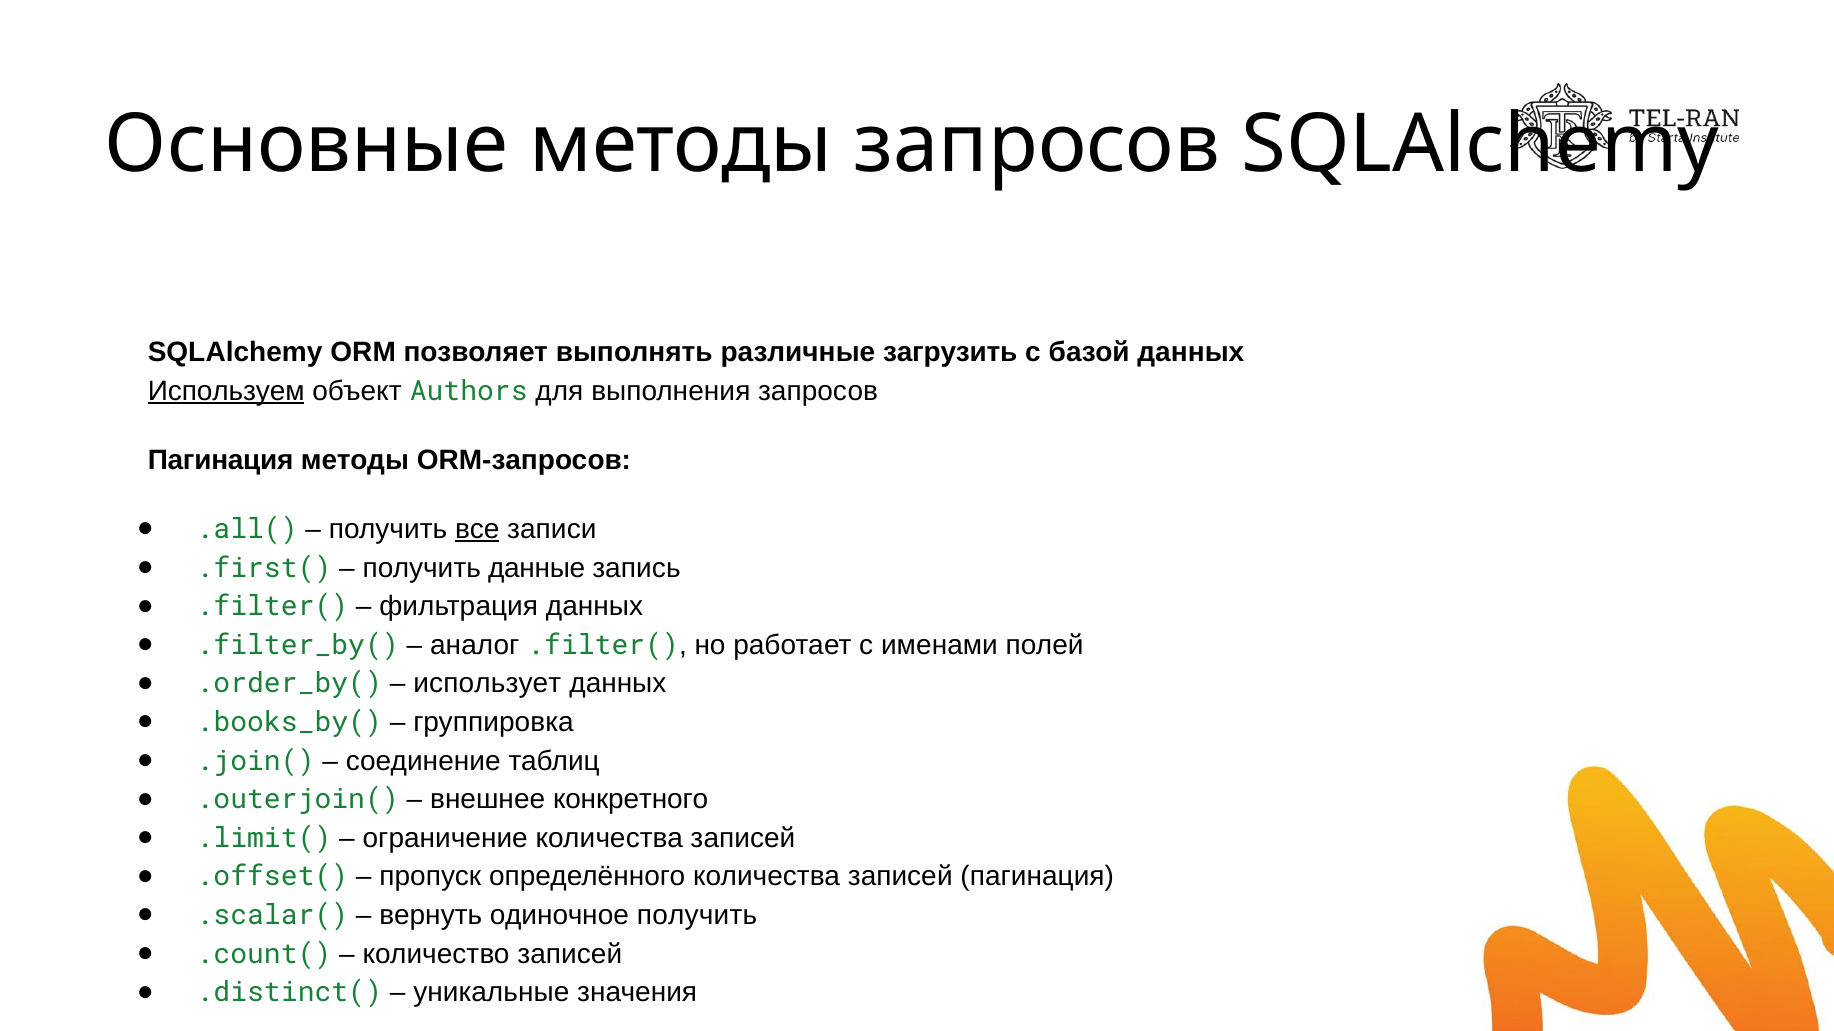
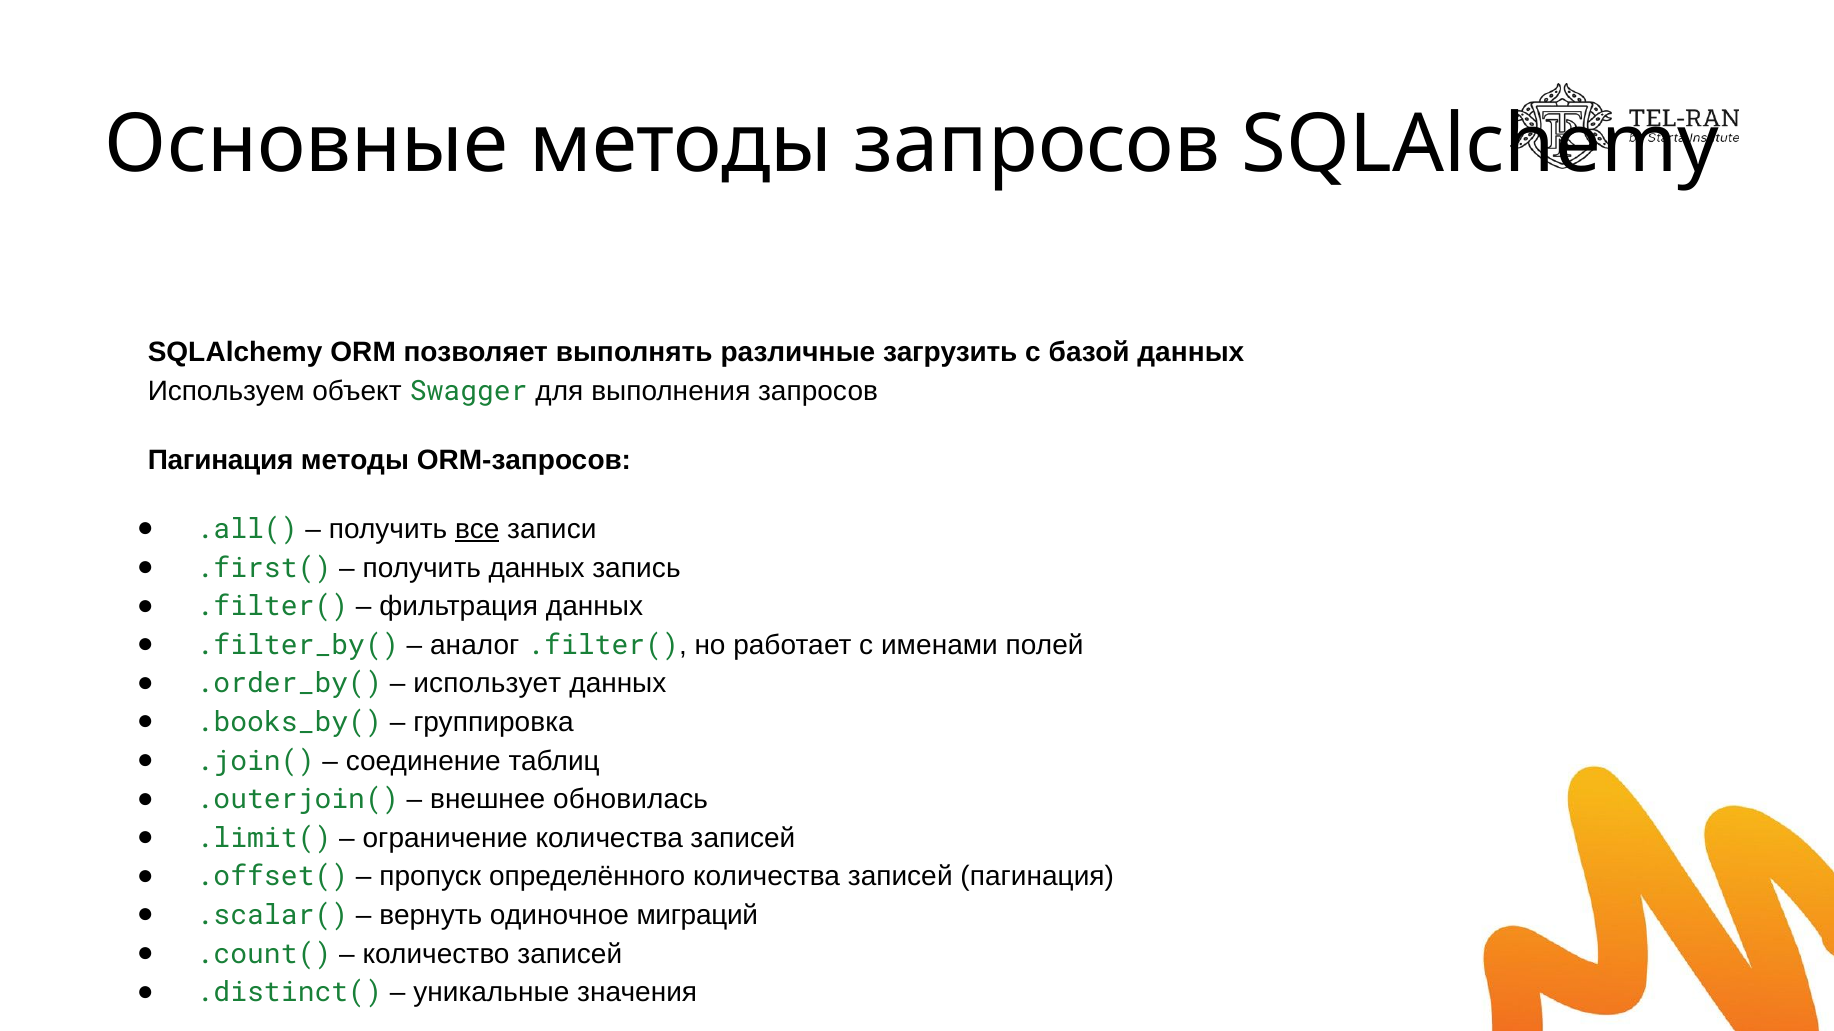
Используем underline: present -> none
Authors: Authors -> Swagger
получить данные: данные -> данных
конкретного: конкретного -> обновилась
одиночное получить: получить -> миграций
